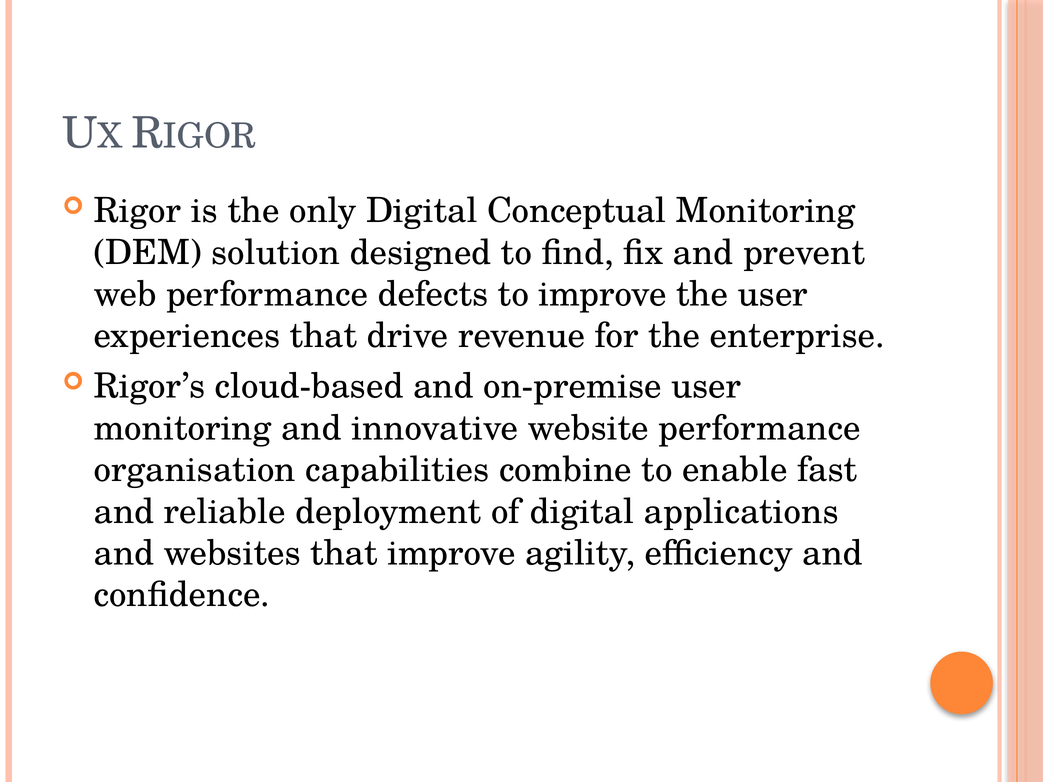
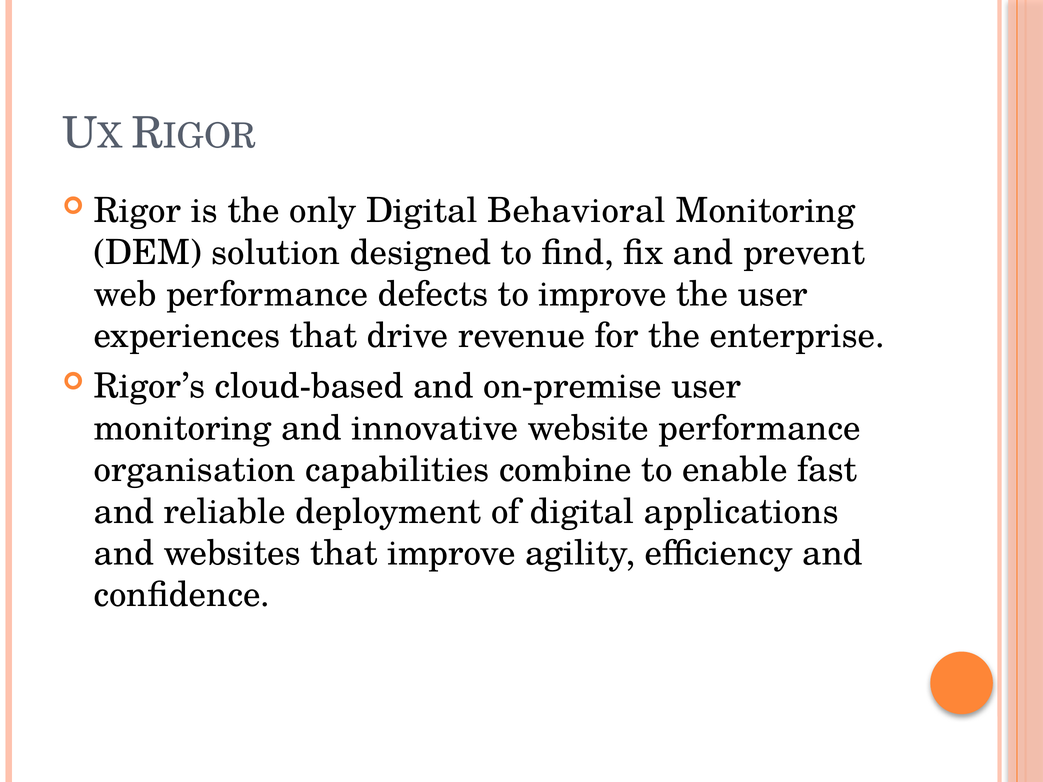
Conceptual: Conceptual -> Behavioral
